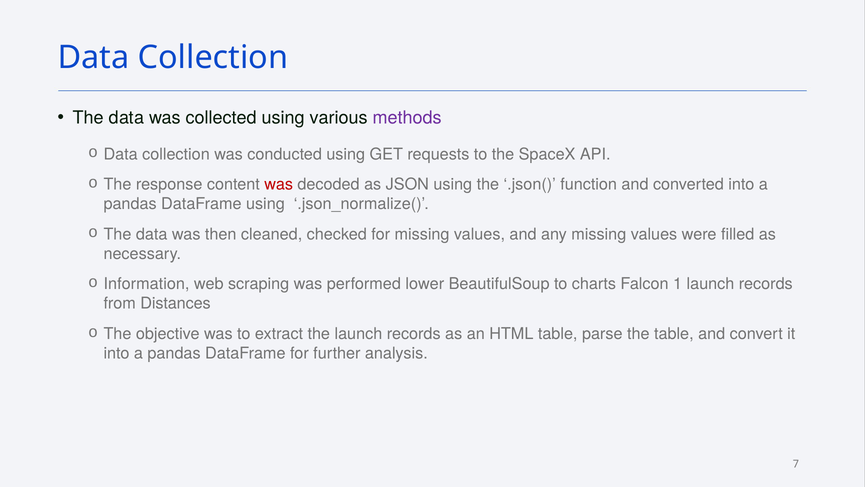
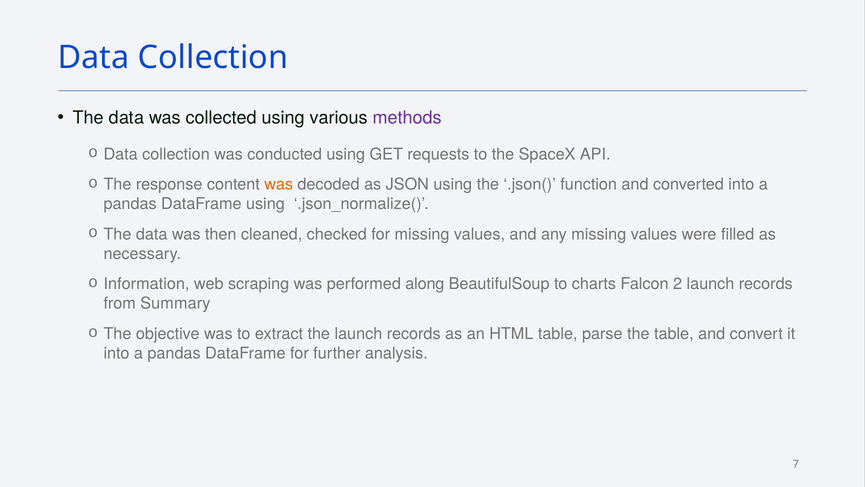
was at (279, 184) colour: red -> orange
lower: lower -> along
1: 1 -> 2
Distances: Distances -> Summary
